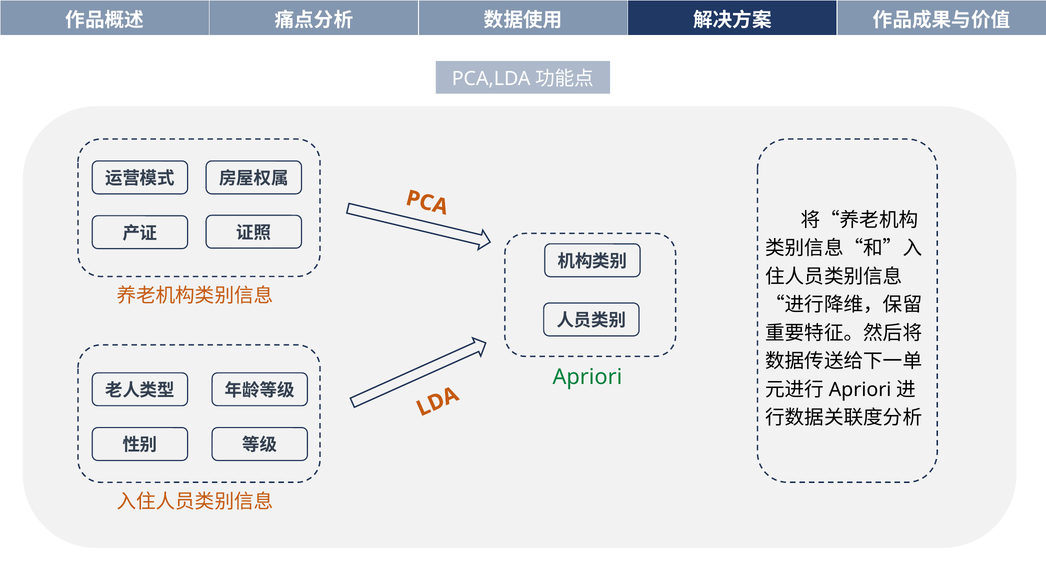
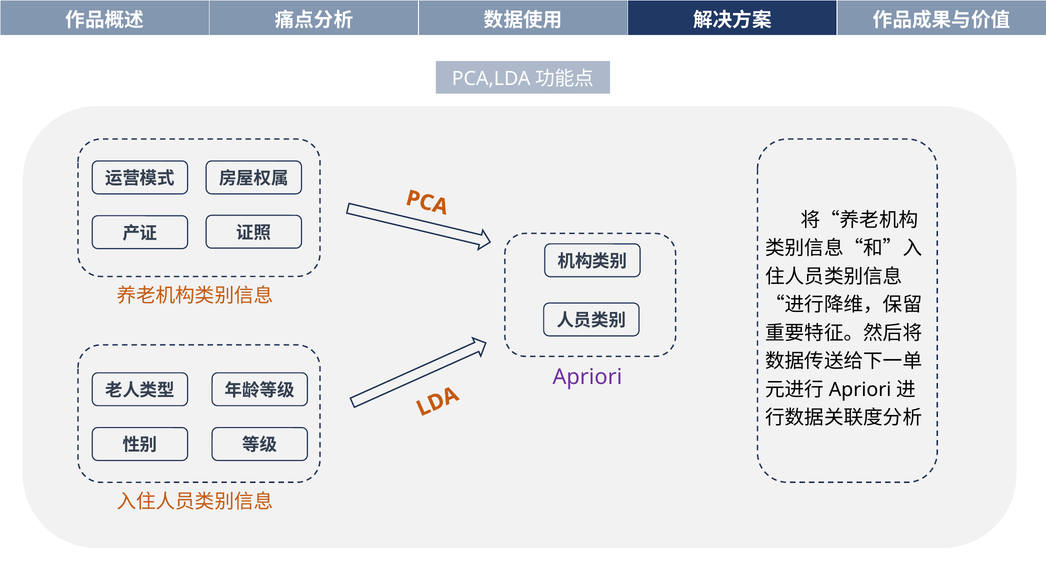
Apriori colour: green -> purple
